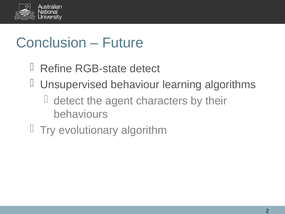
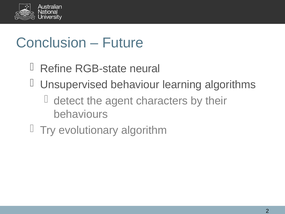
RGB-state detect: detect -> neural
